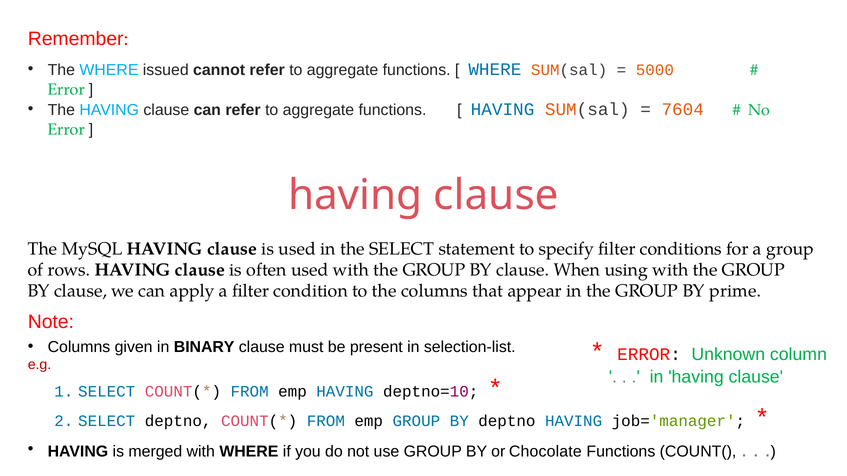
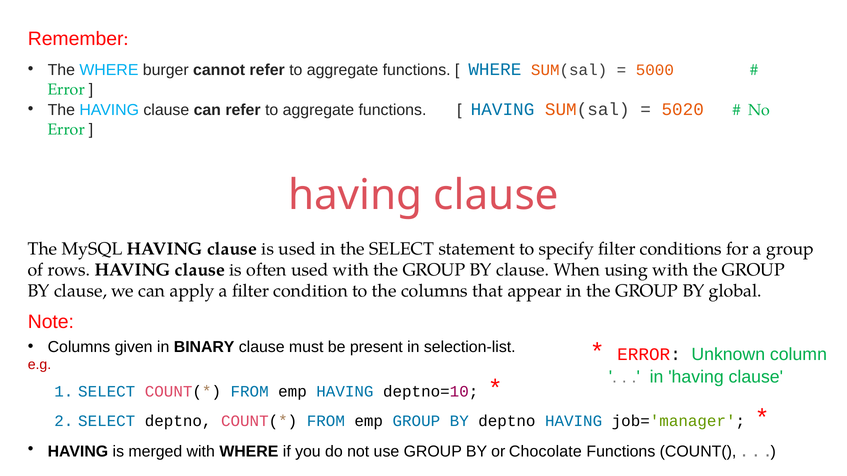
issued: issued -> burger
7604: 7604 -> 5020
prime: prime -> global
